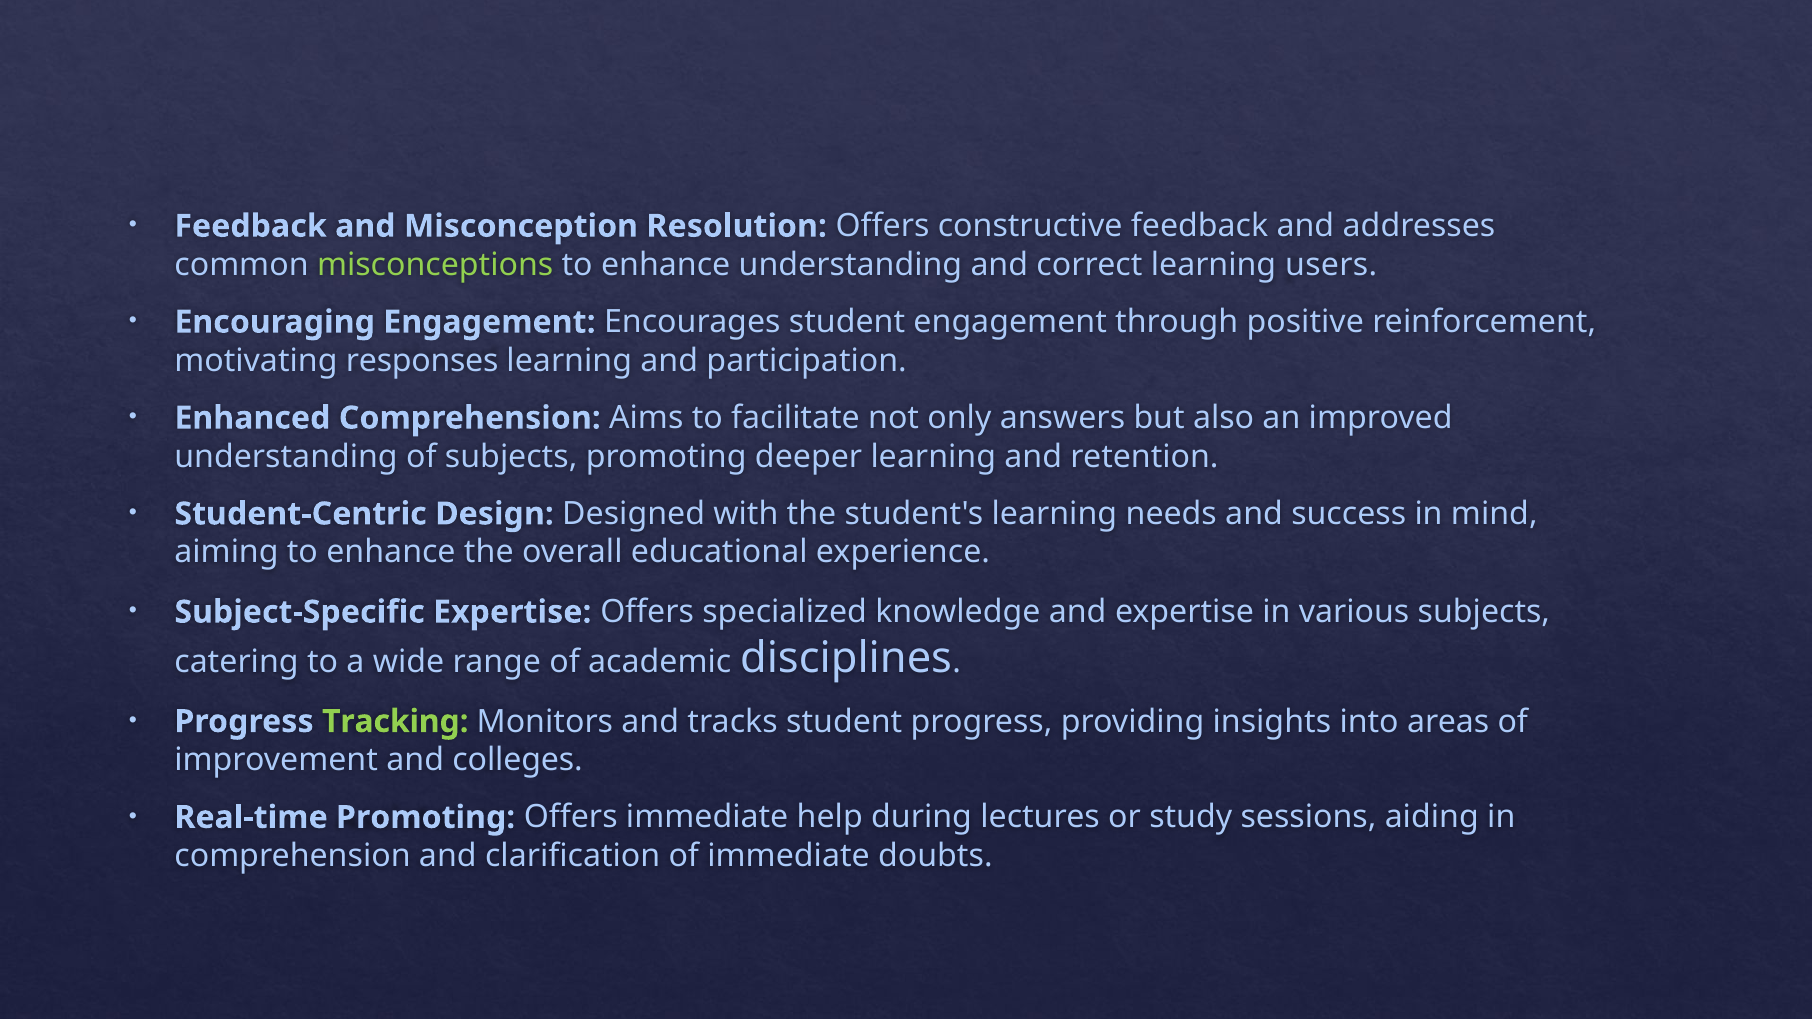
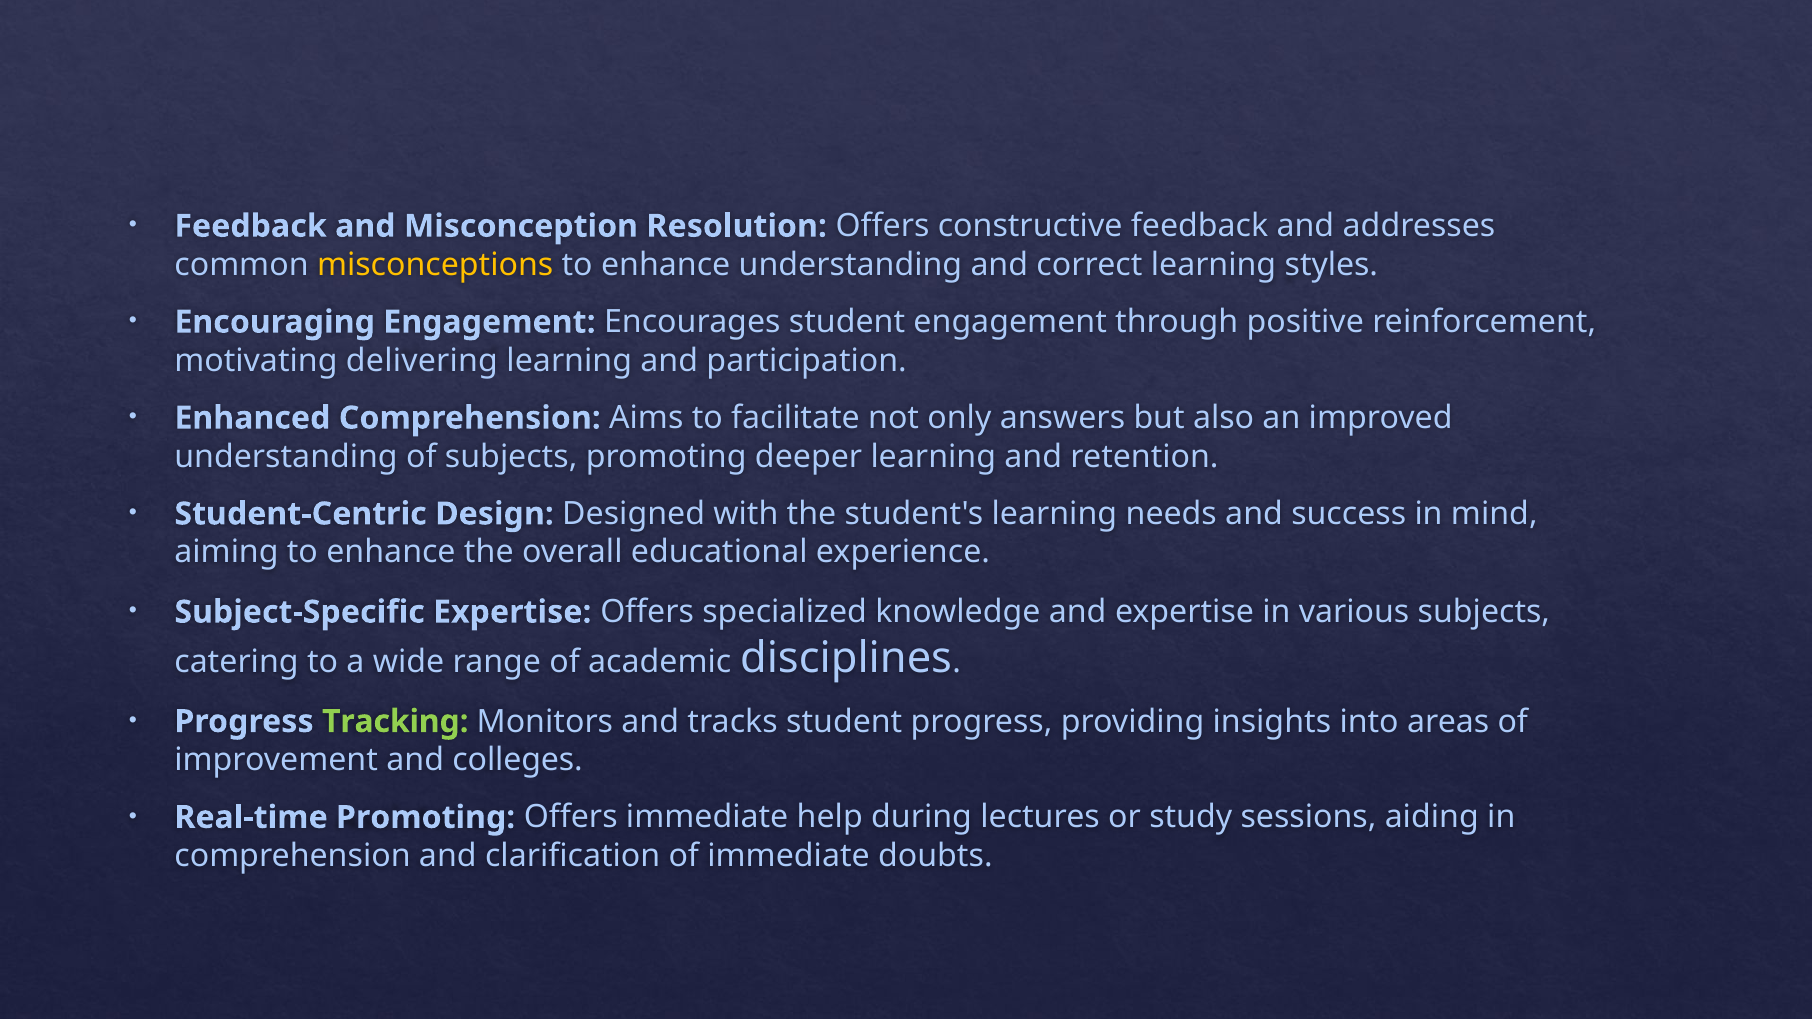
misconceptions colour: light green -> yellow
users: users -> styles
responses: responses -> delivering
